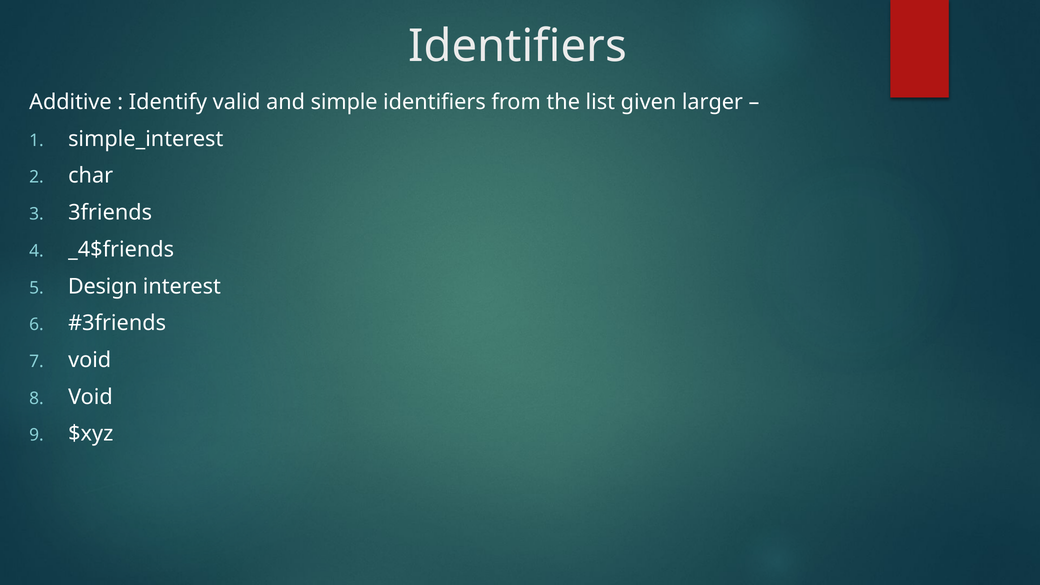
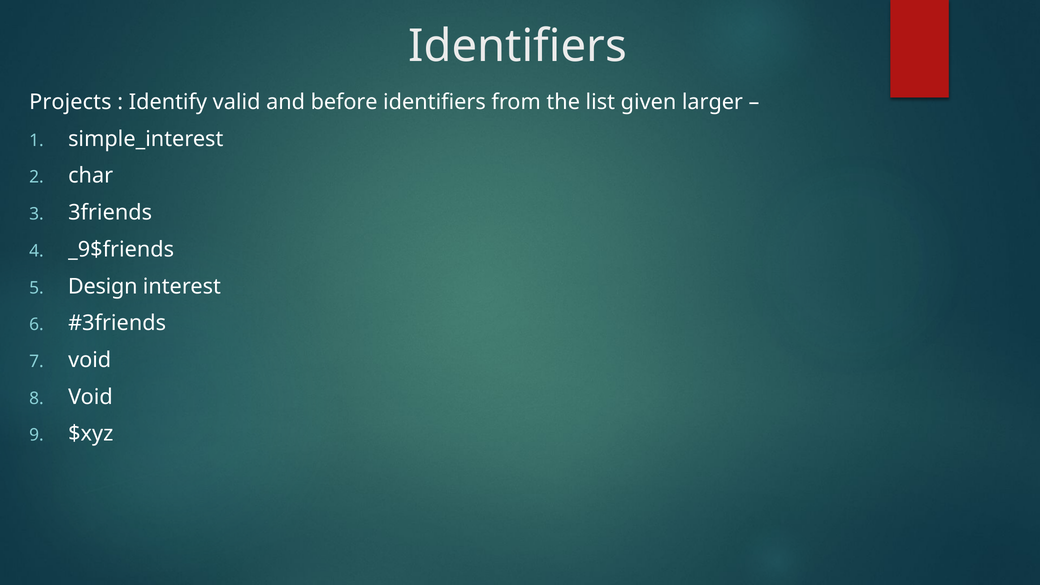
Additive: Additive -> Projects
simple: simple -> before
_4$friends: _4$friends -> _9$friends
